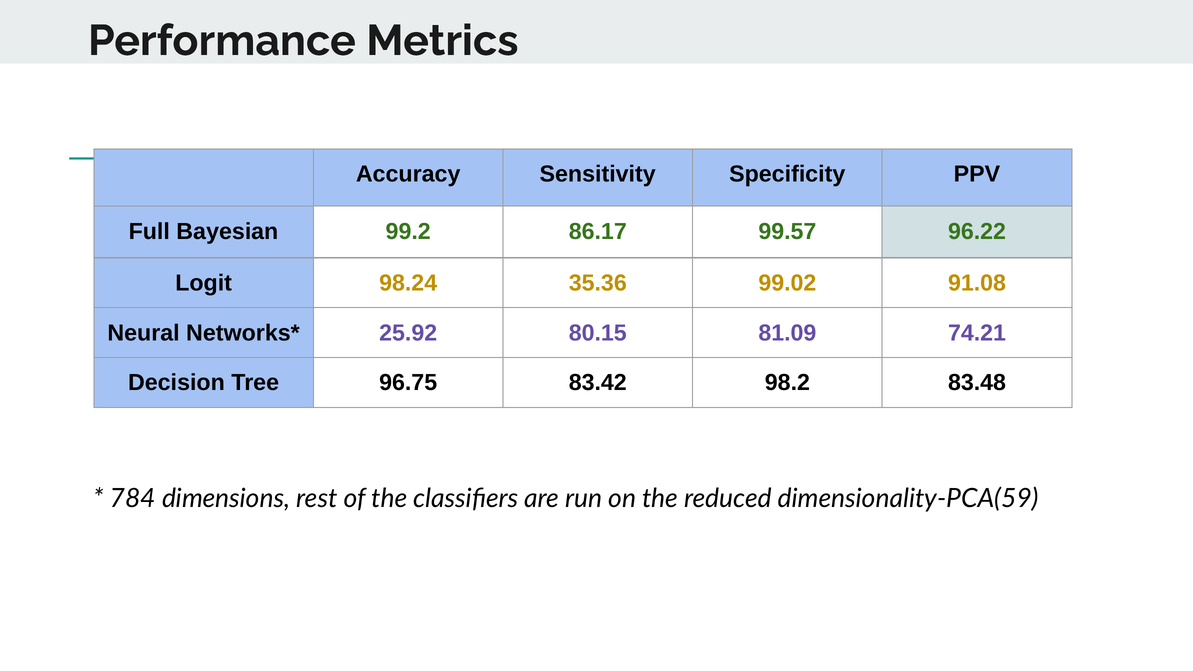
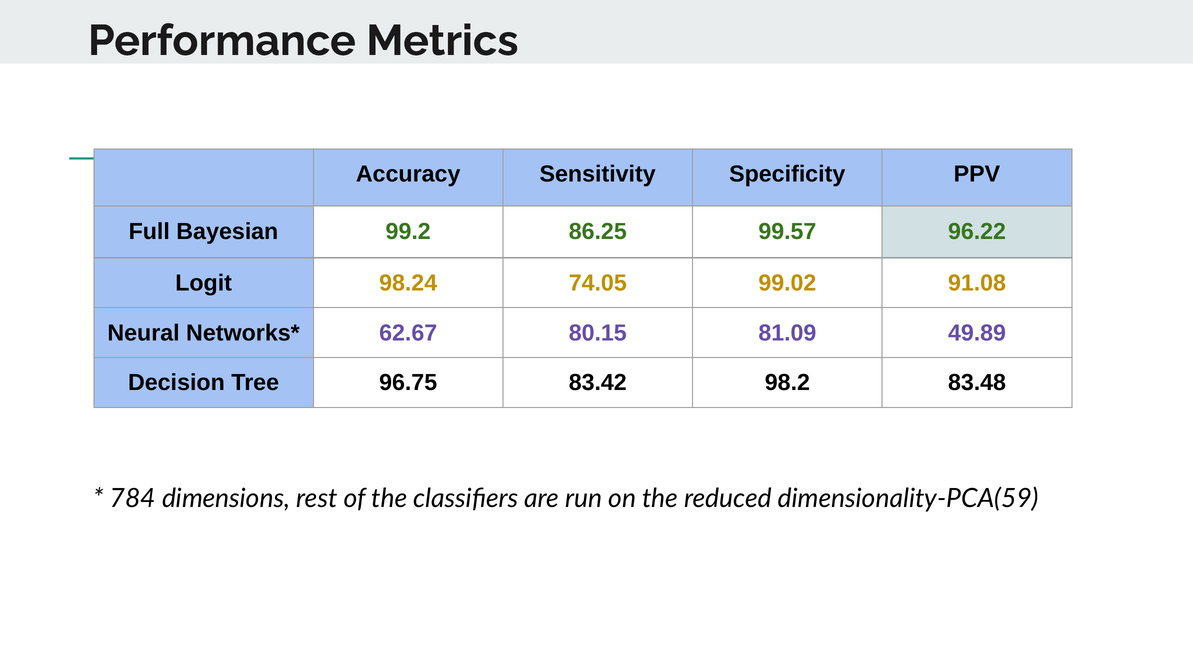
86.17: 86.17 -> 86.25
35.36: 35.36 -> 74.05
25.92: 25.92 -> 62.67
74.21: 74.21 -> 49.89
